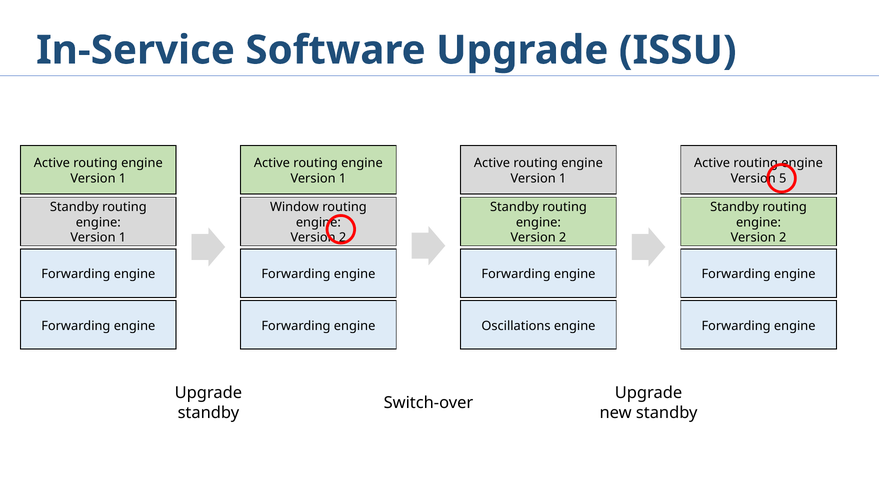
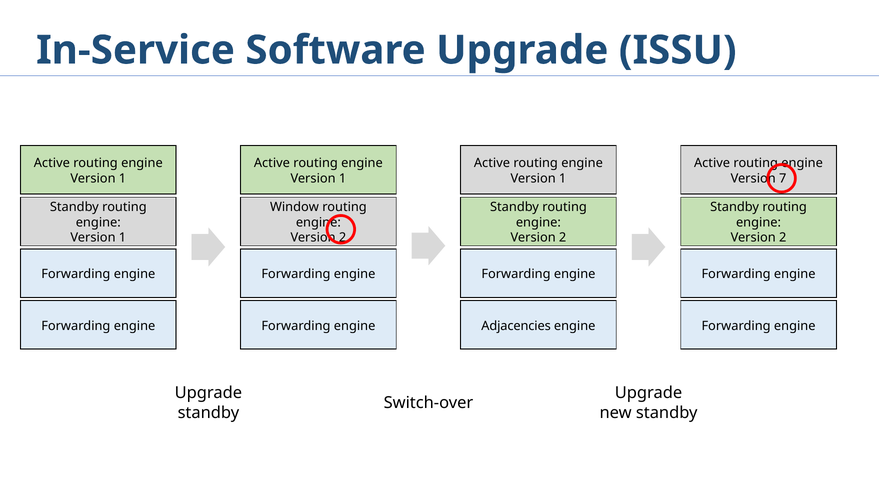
5: 5 -> 7
Oscillations: Oscillations -> Adjacencies
